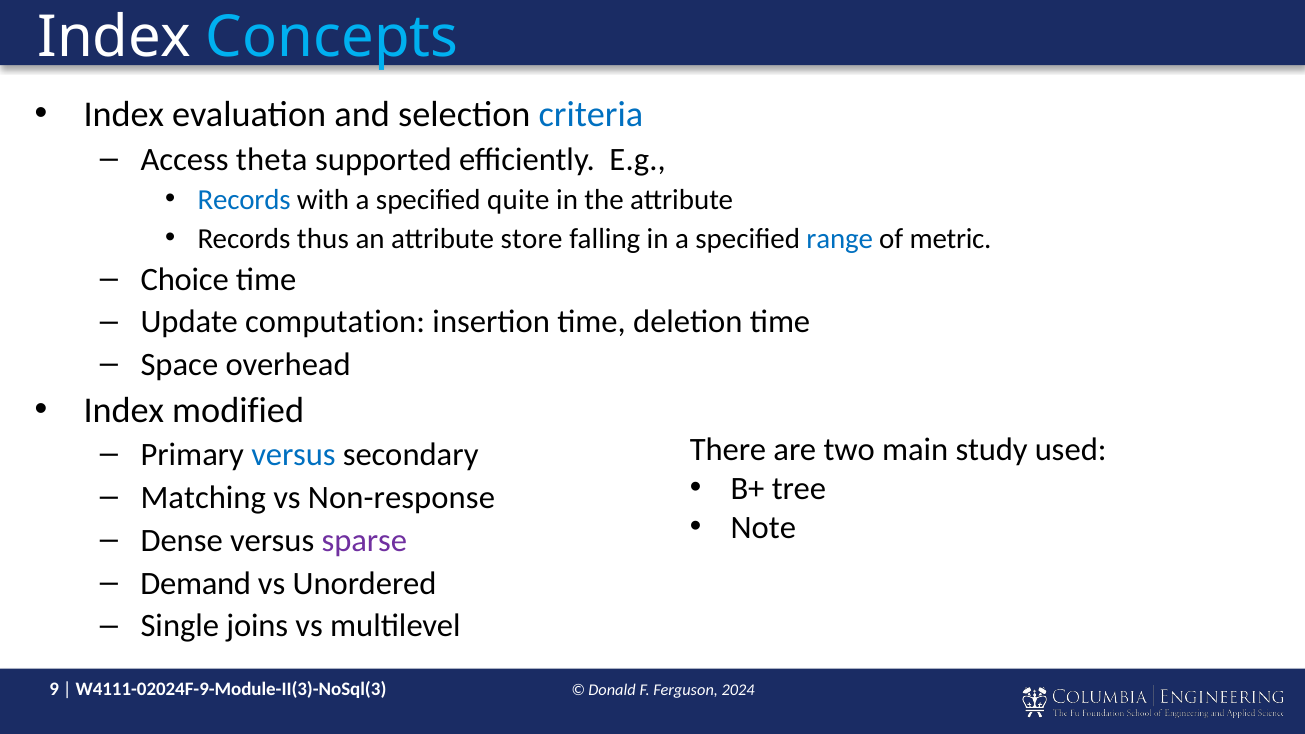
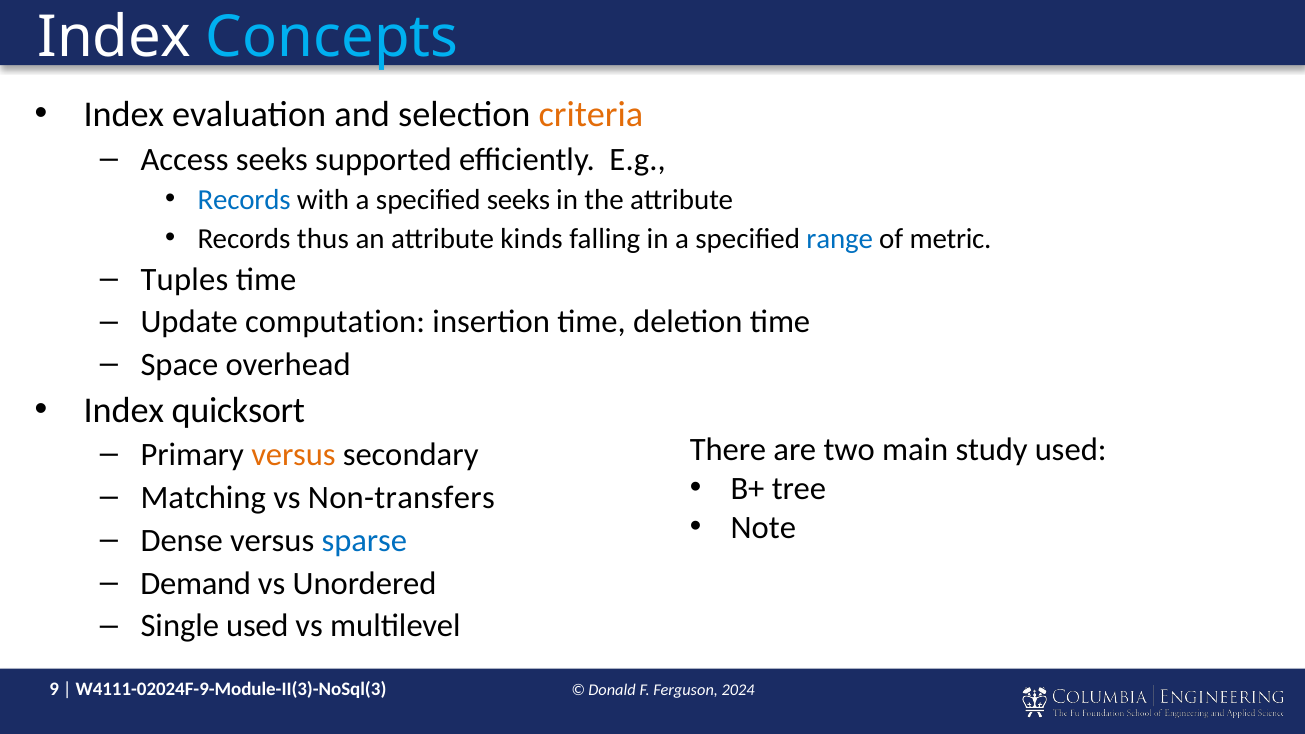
criteria colour: blue -> orange
Access theta: theta -> seeks
specified quite: quite -> seeks
store: store -> kinds
Choice: Choice -> Tuples
modified: modified -> quicksort
versus at (293, 455) colour: blue -> orange
Non-response: Non-response -> Non-transfers
sparse colour: purple -> blue
Single joins: joins -> used
